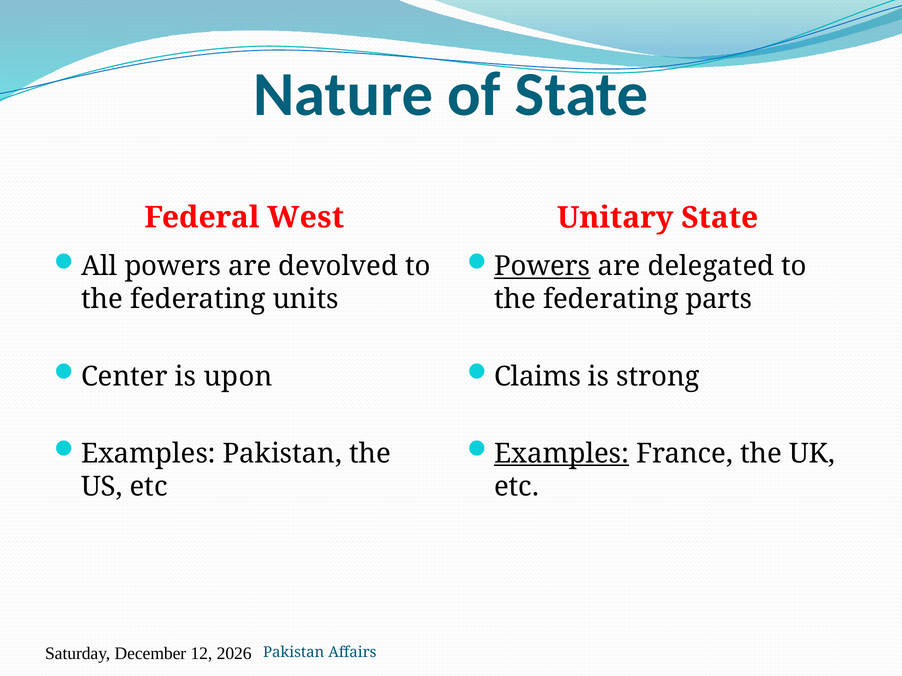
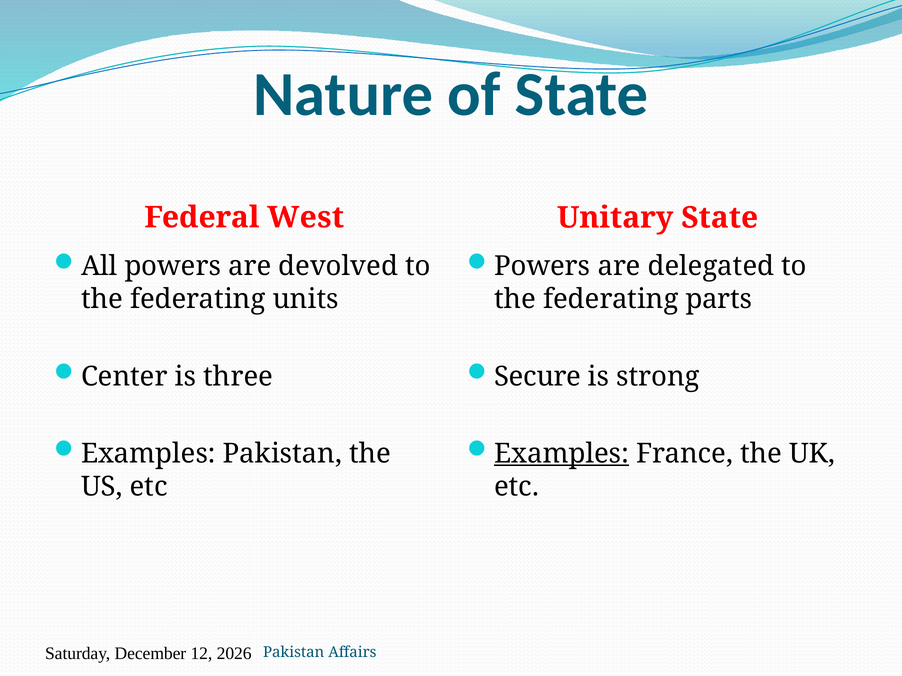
Powers at (542, 267) underline: present -> none
upon: upon -> three
Claims: Claims -> Secure
